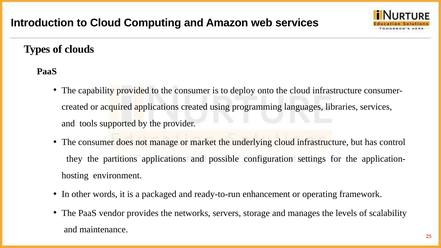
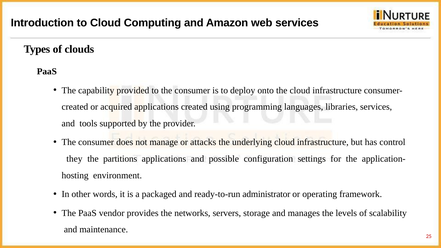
market: market -> attacks
enhancement: enhancement -> administrator
